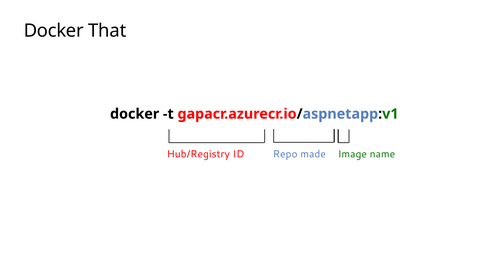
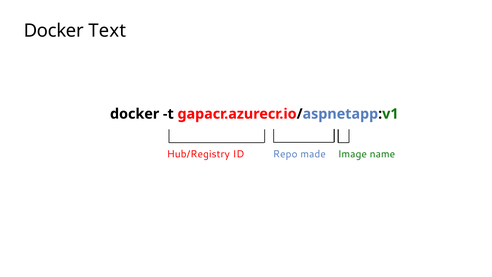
That: That -> Text
